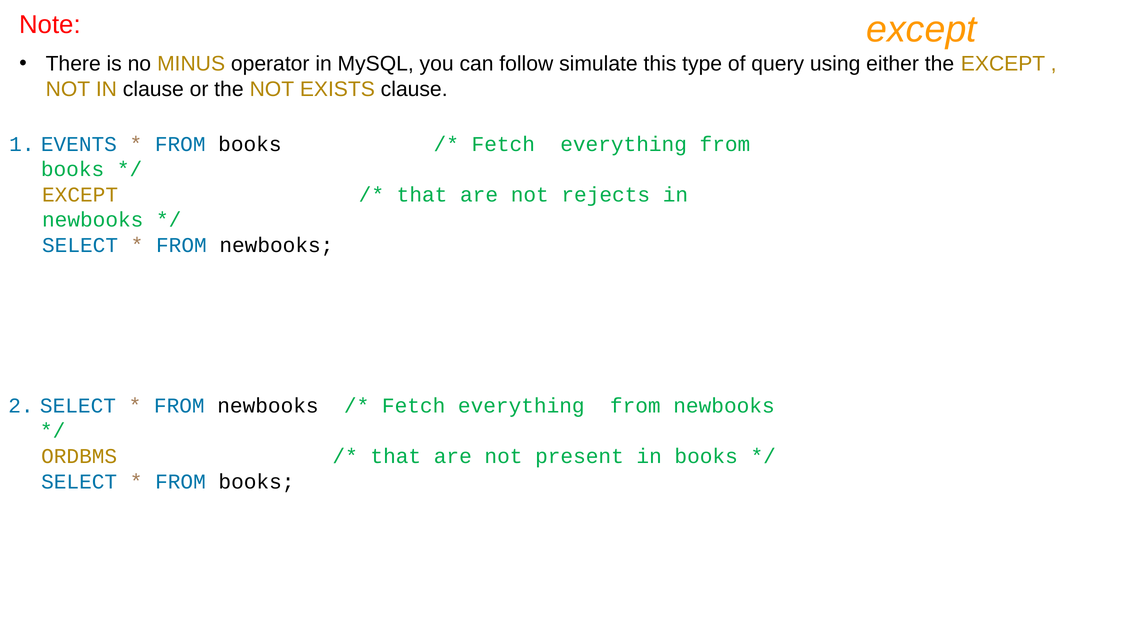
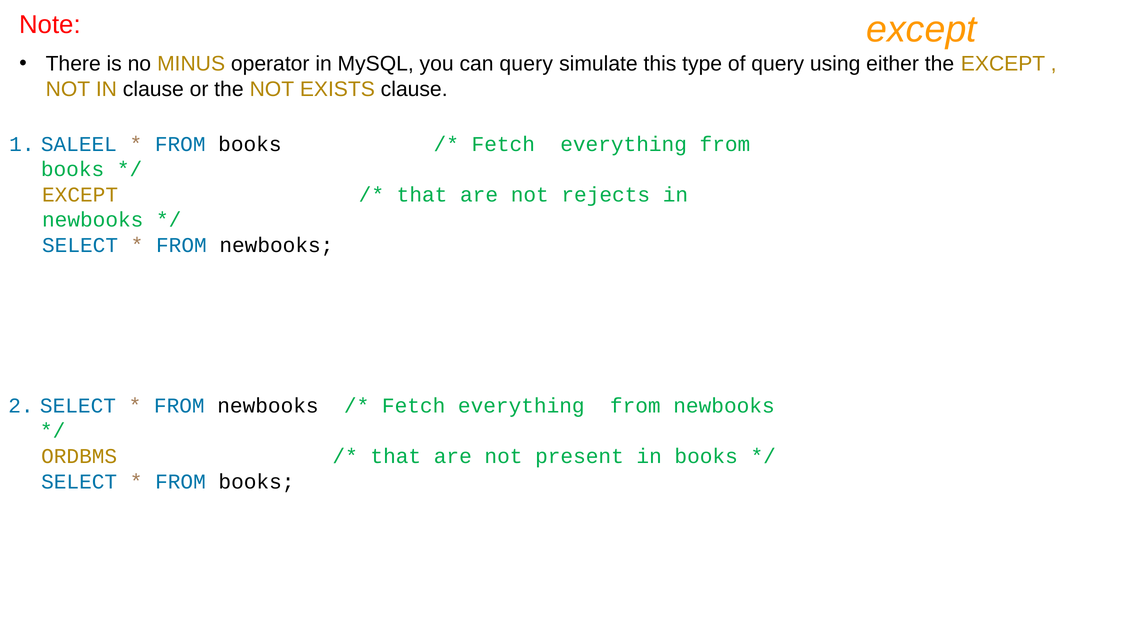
can follow: follow -> query
EVENTS: EVENTS -> SALEEL
